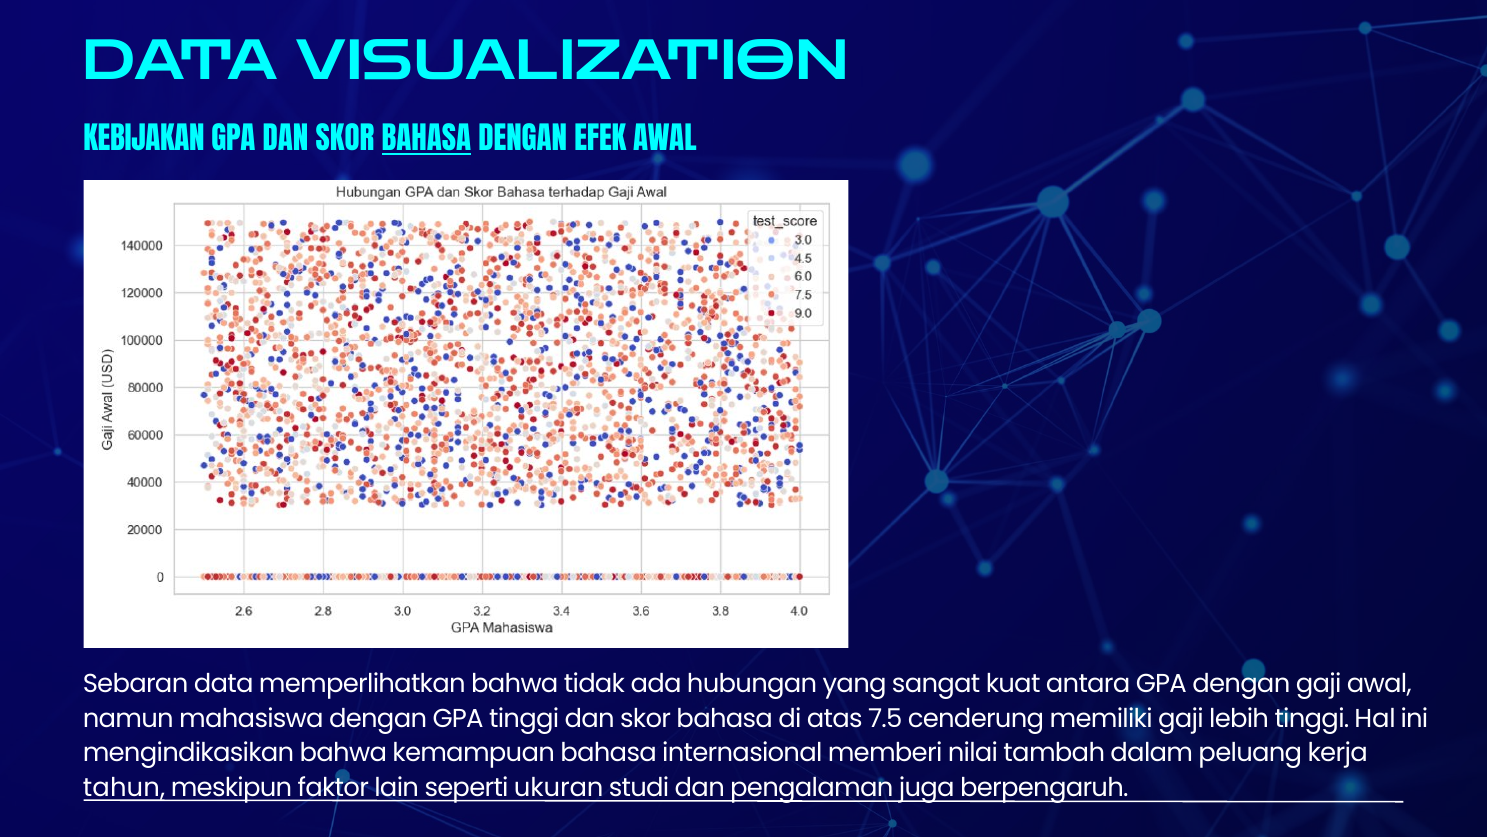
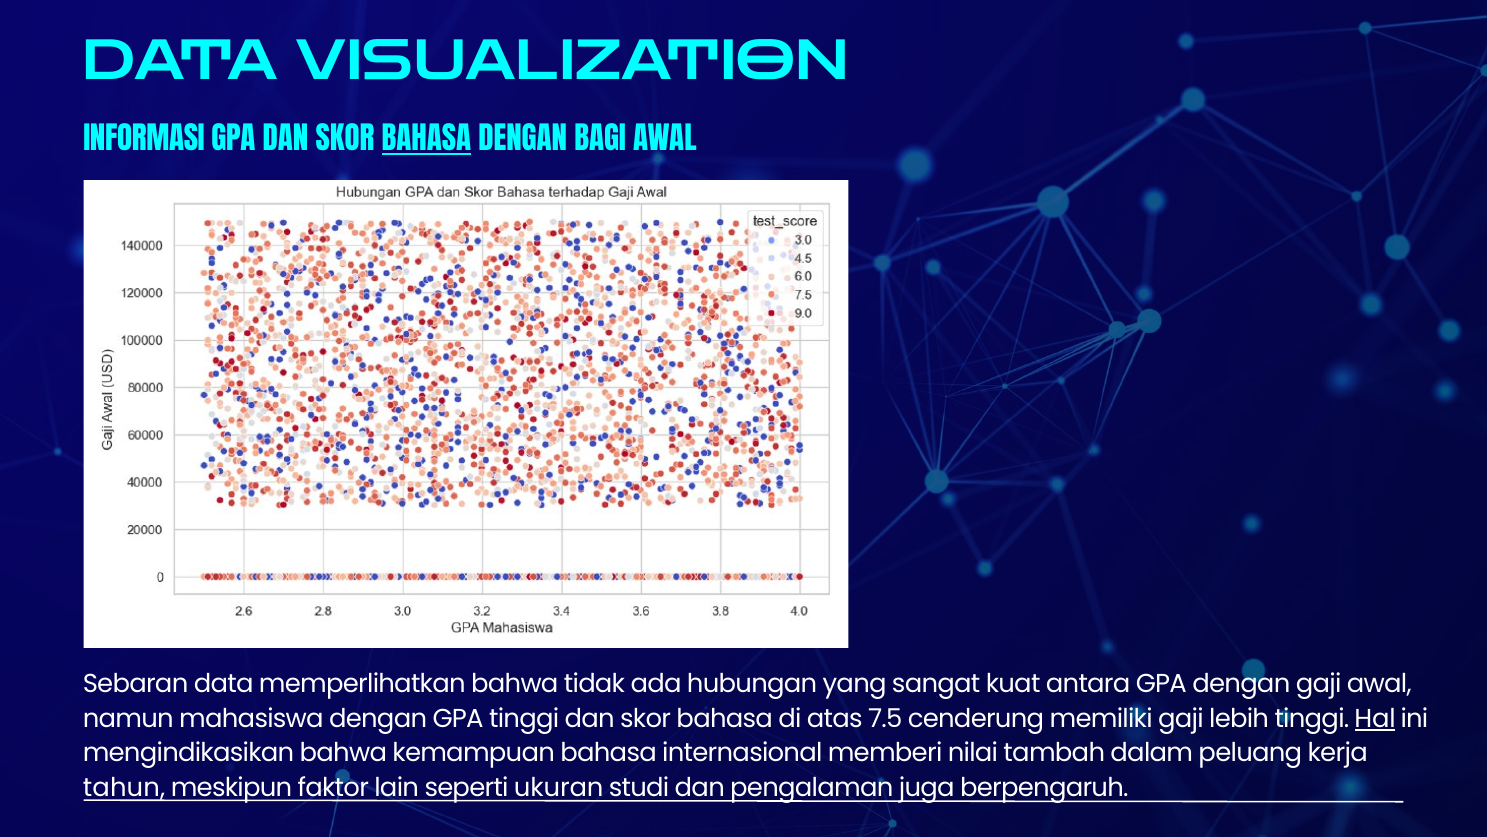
KEBIJAKAN: KEBIJAKAN -> INFORMASI
EFEK: EFEK -> BAGI
Hal underline: none -> present
